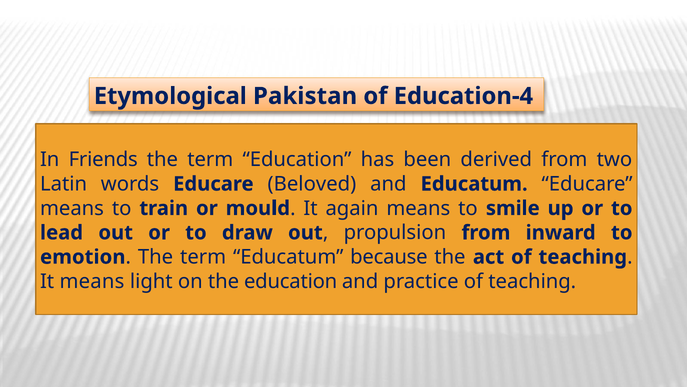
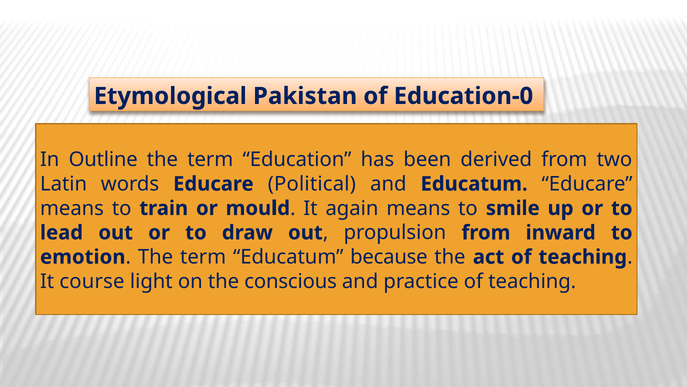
Education-4: Education-4 -> Education-0
Friends: Friends -> Outline
Beloved: Beloved -> Political
It means: means -> course
the education: education -> conscious
